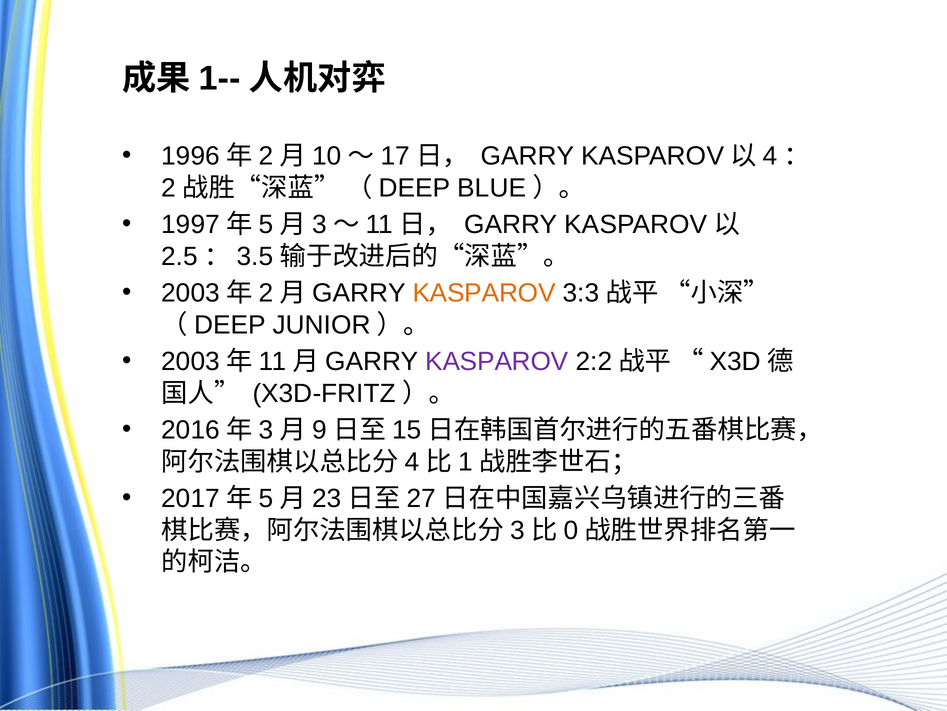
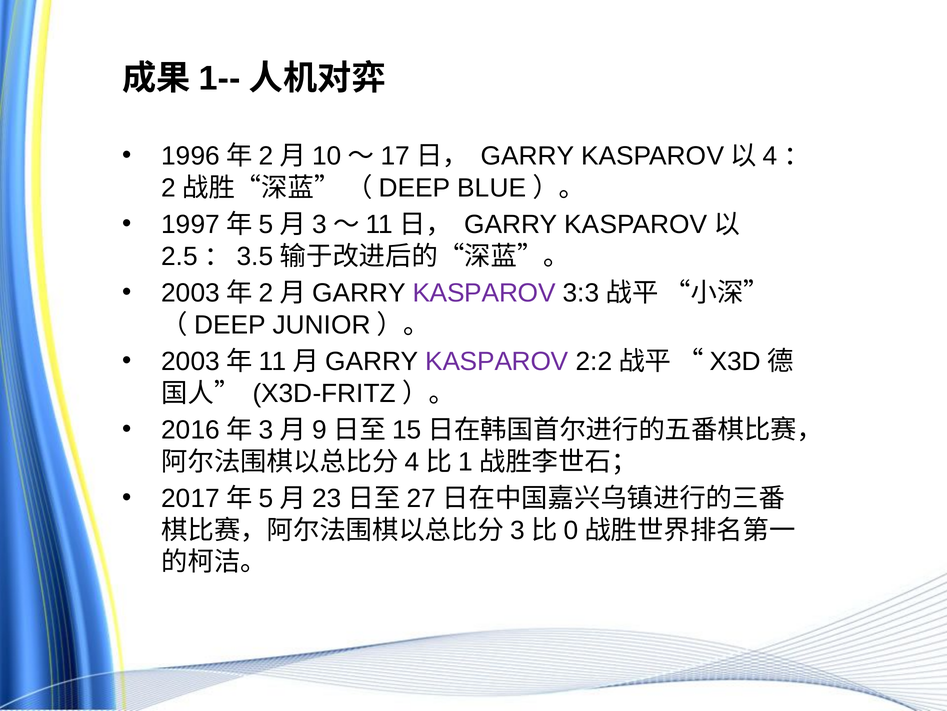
KASPAROV at (484, 293) colour: orange -> purple
